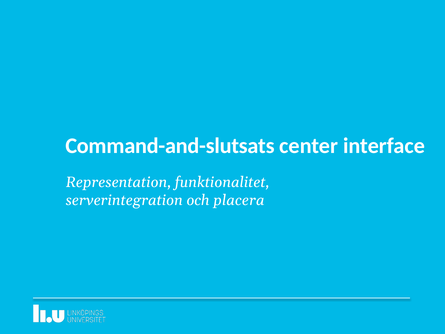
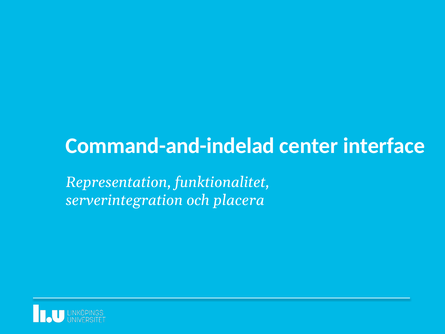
Command-and-slutsats: Command-and-slutsats -> Command-and-indelad
